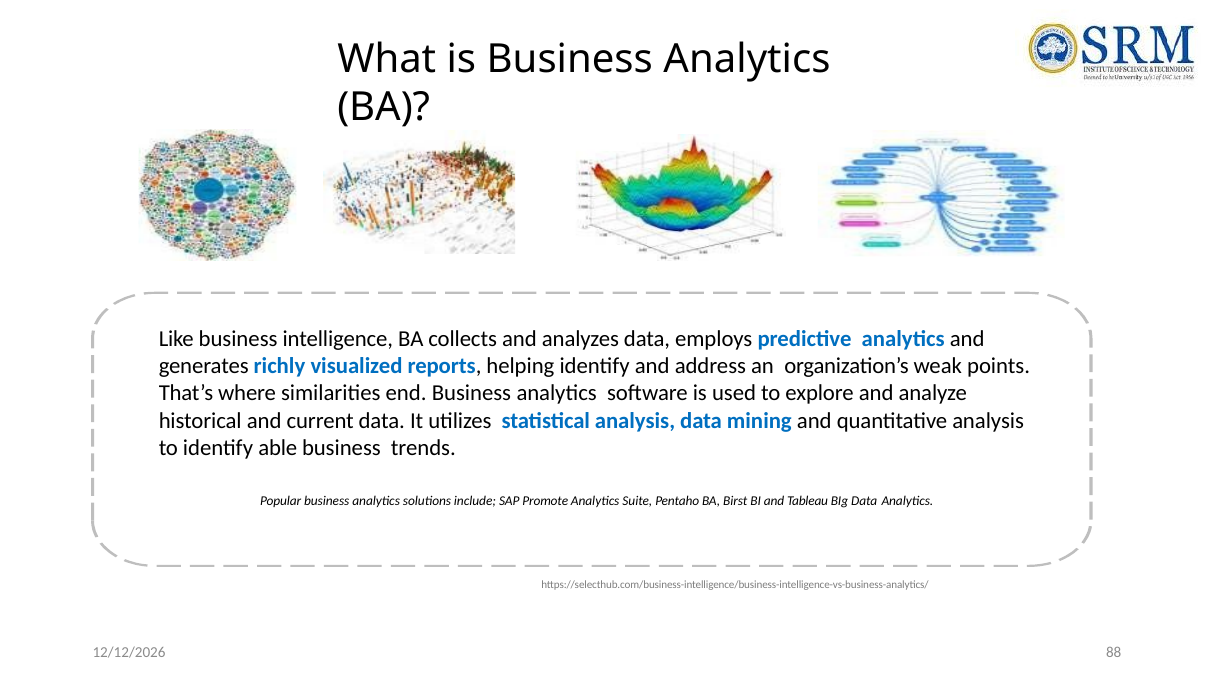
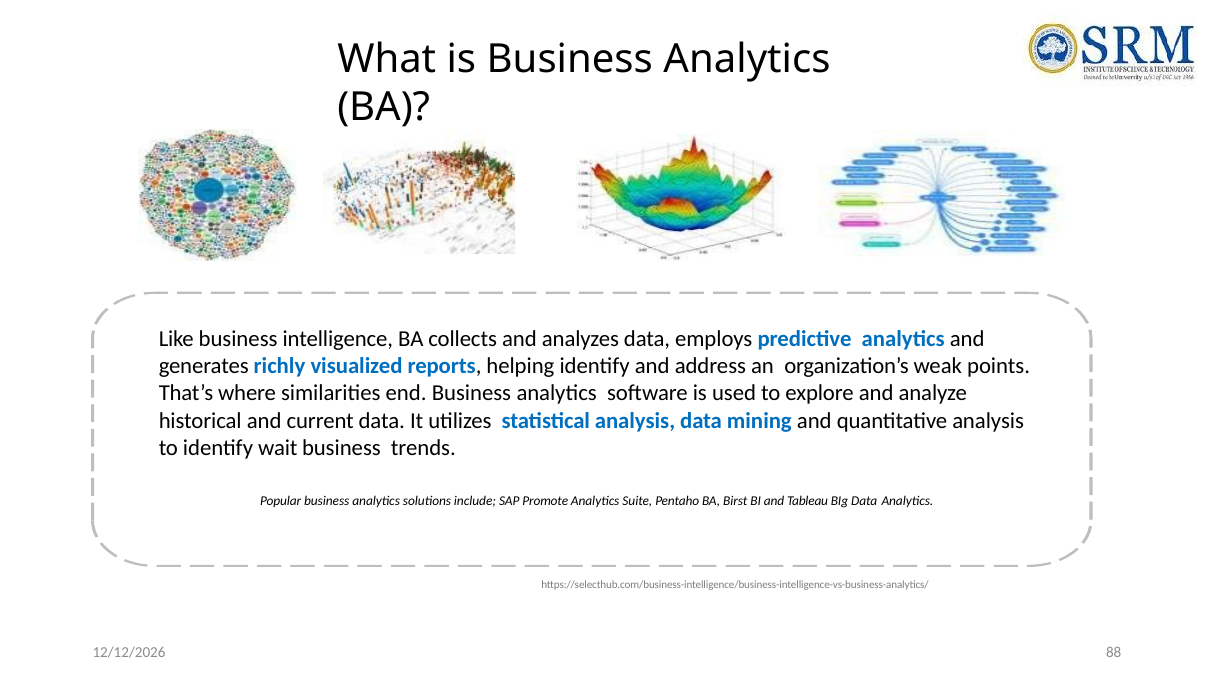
able: able -> wait
